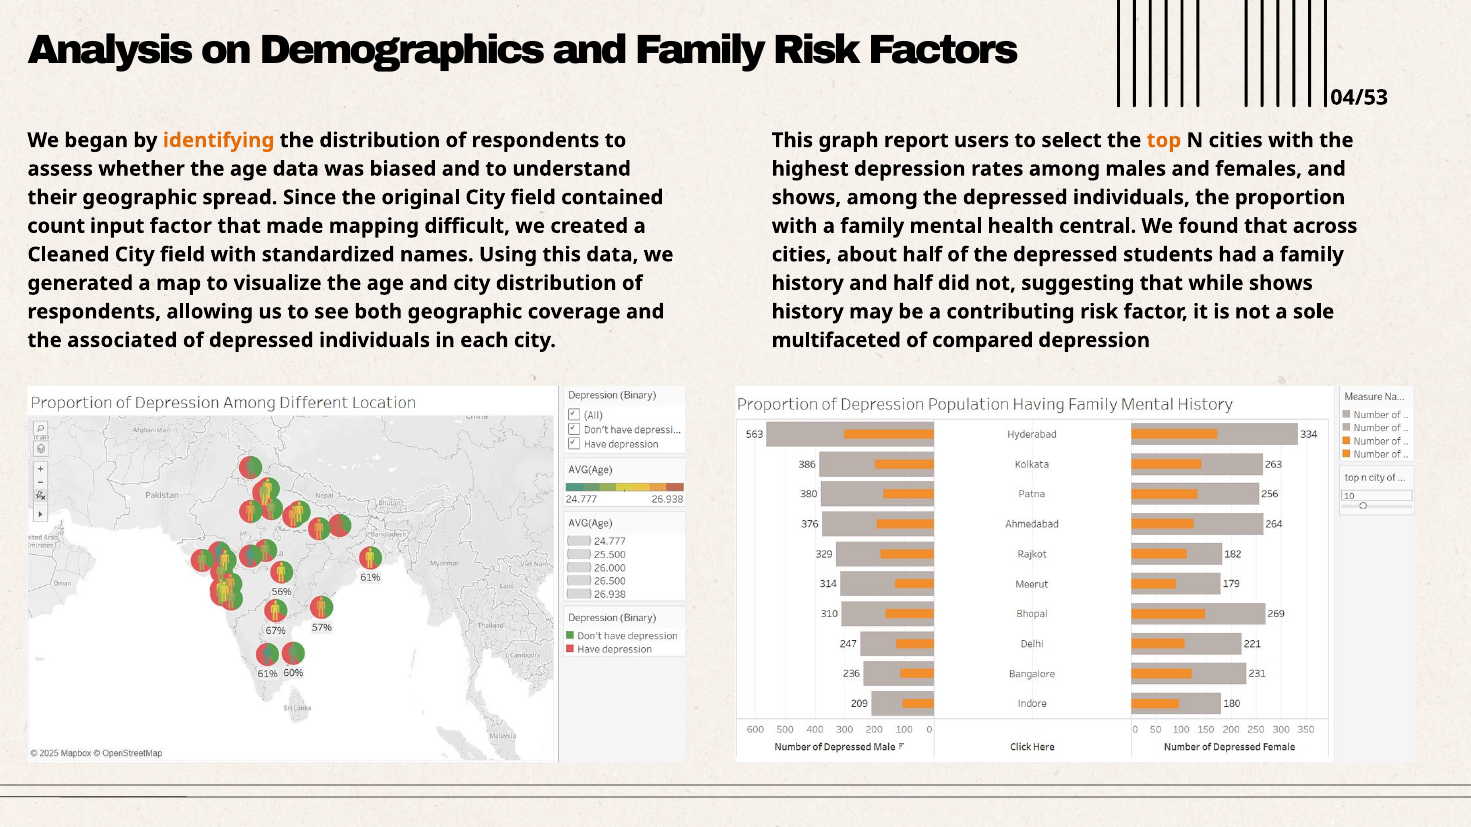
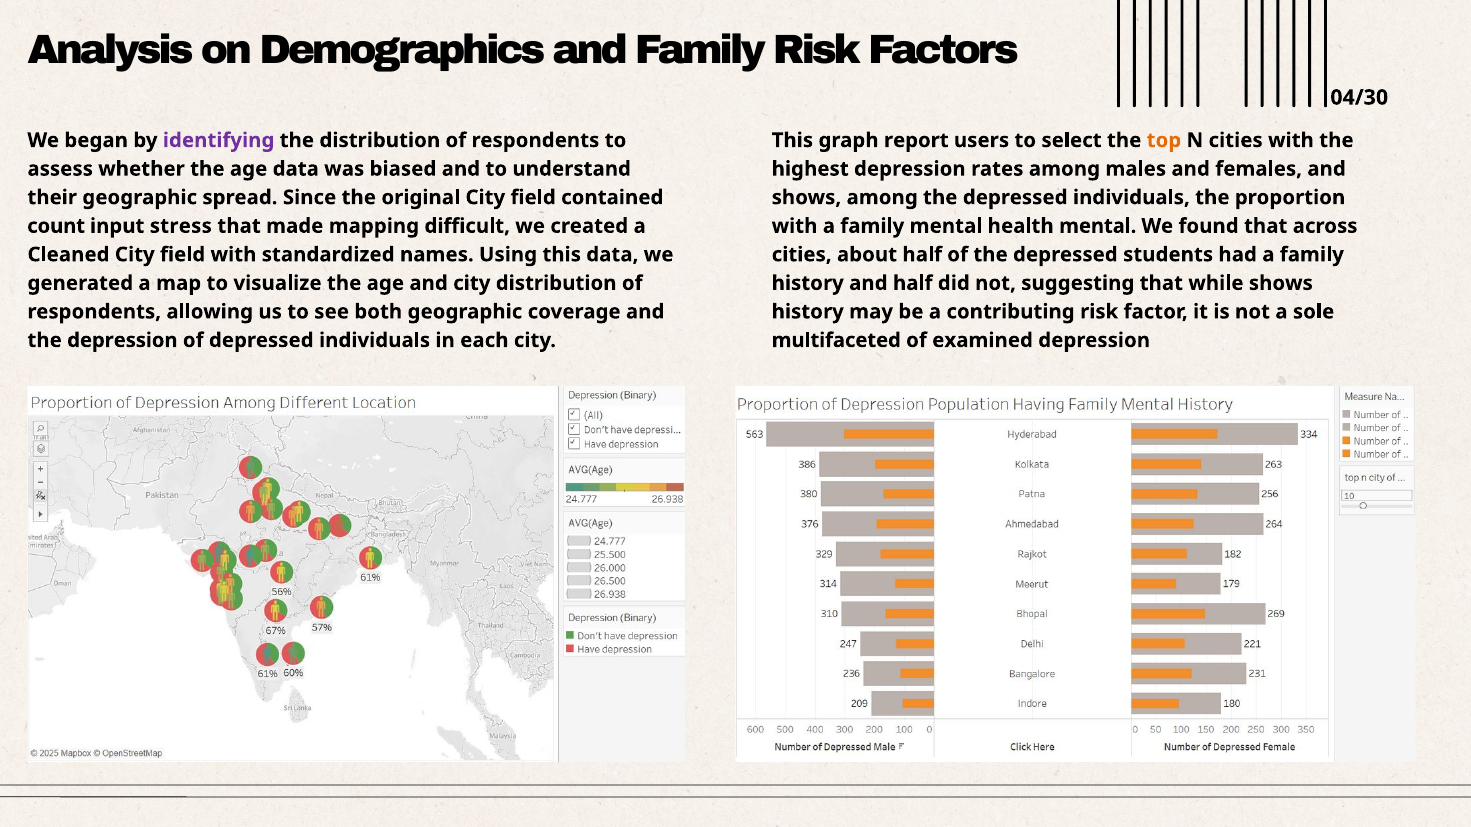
04/53: 04/53 -> 04/30
identifying colour: orange -> purple
input factor: factor -> stress
health central: central -> mental
the associated: associated -> depression
compared: compared -> examined
